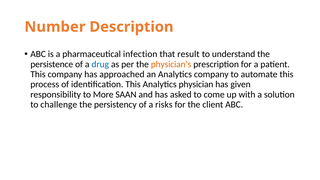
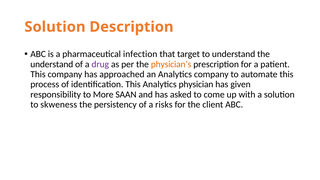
Number at (55, 27): Number -> Solution
result: result -> target
persistence at (52, 64): persistence -> understand
drug colour: blue -> purple
challenge: challenge -> skweness
